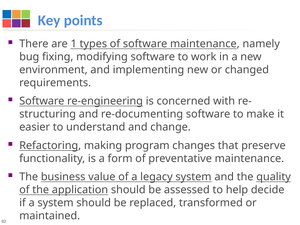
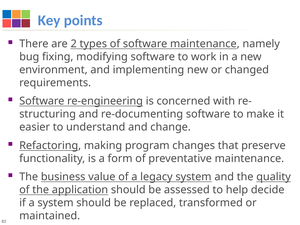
1: 1 -> 2
